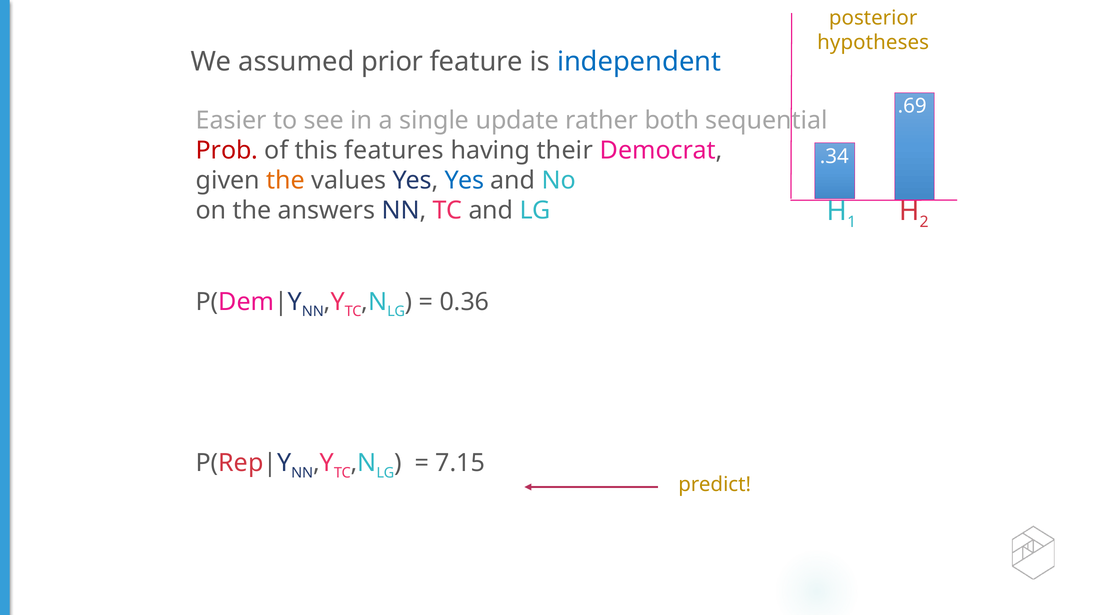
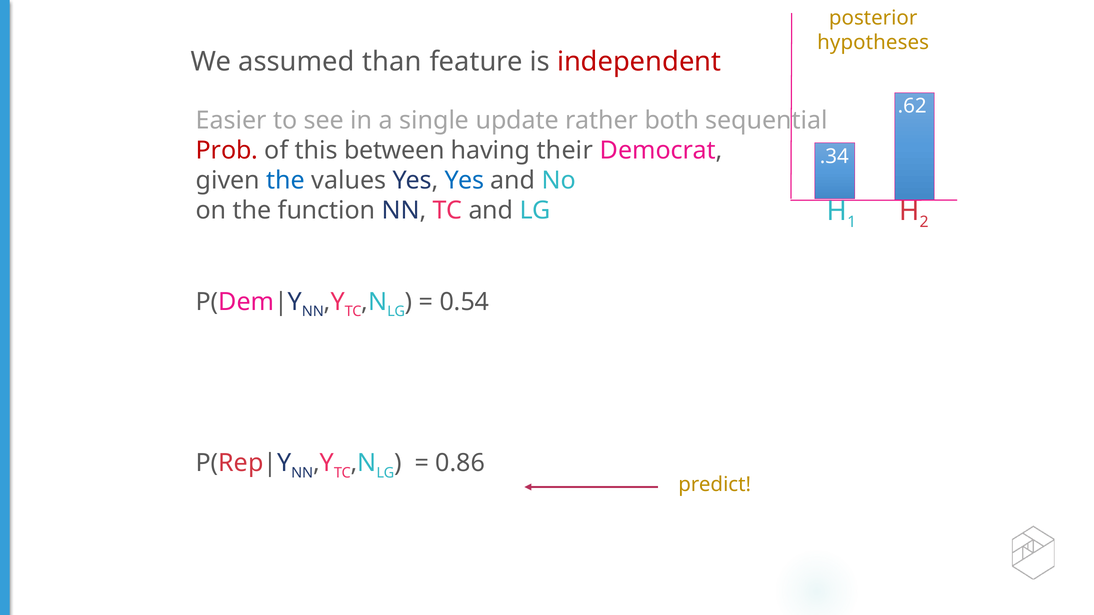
prior: prior -> than
independent colour: blue -> red
.69: .69 -> .62
features: features -> between
the at (286, 181) colour: orange -> blue
answers: answers -> function
0.36: 0.36 -> 0.54
7.15: 7.15 -> 0.86
